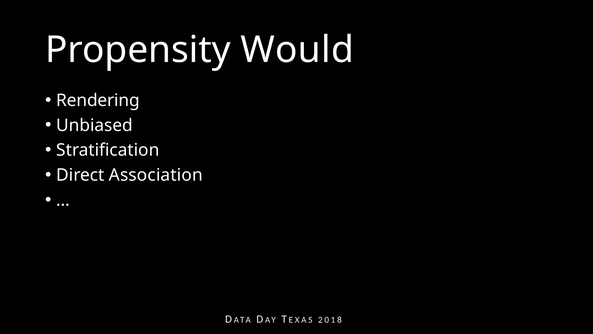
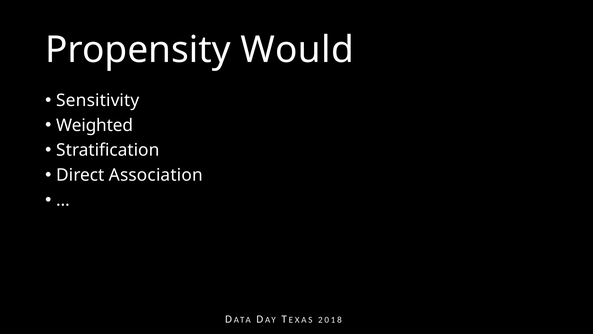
Rendering: Rendering -> Sensitivity
Unbiased: Unbiased -> Weighted
